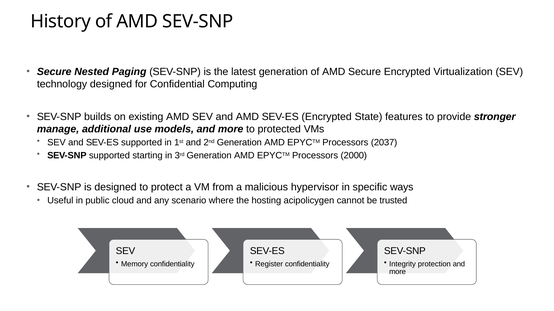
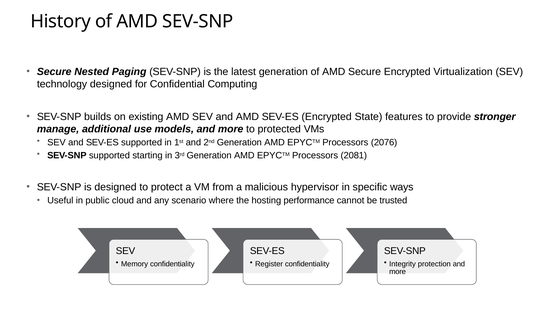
2037: 2037 -> 2076
2000: 2000 -> 2081
acipolicygen: acipolicygen -> performance
